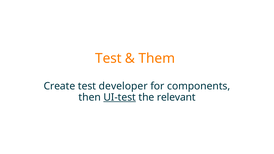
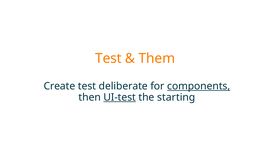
developer: developer -> deliberate
components underline: none -> present
relevant: relevant -> starting
